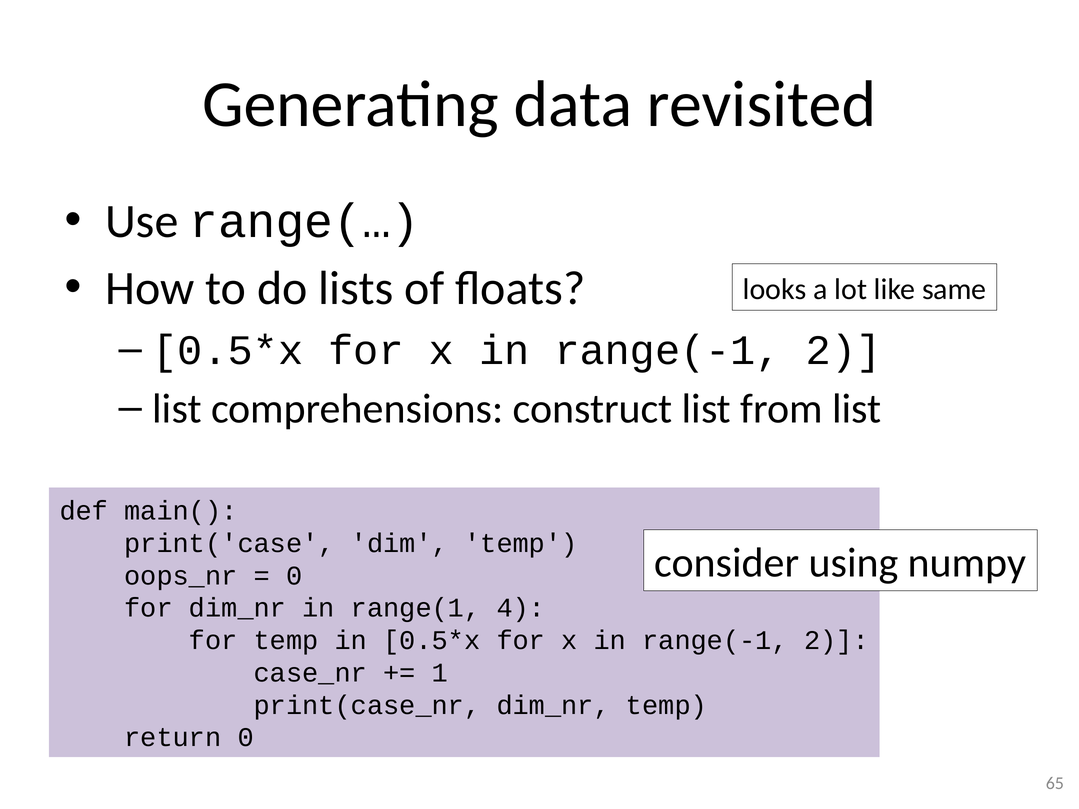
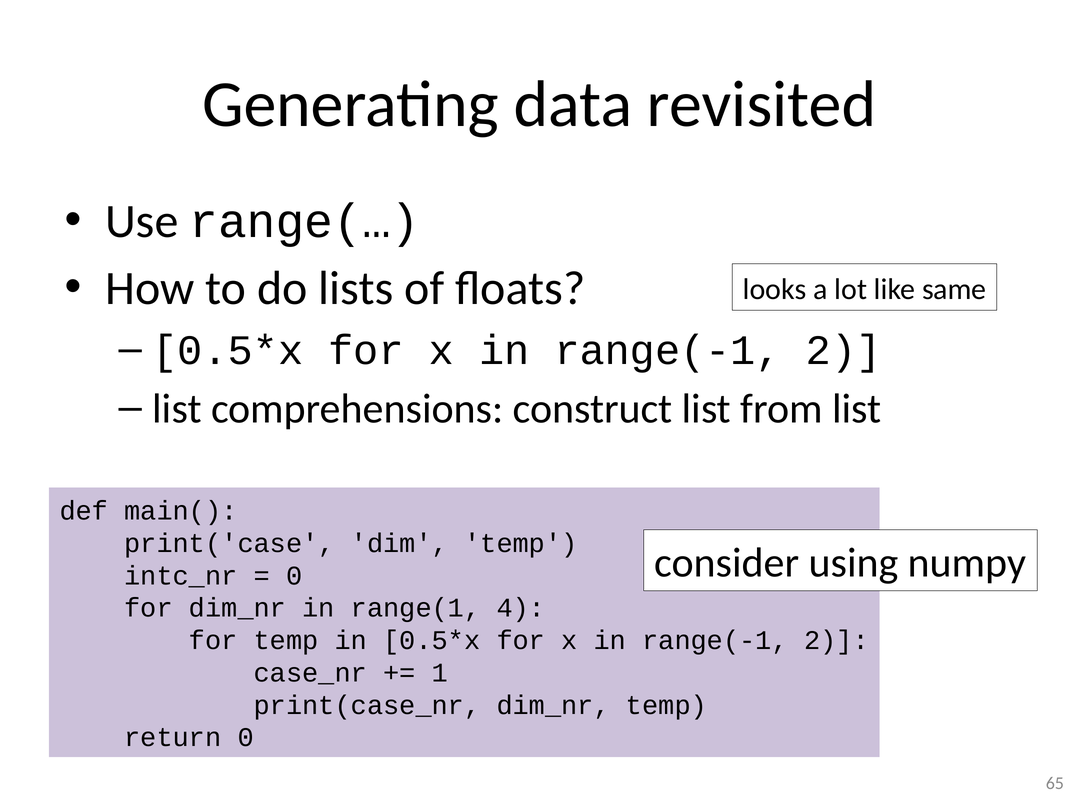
oops_nr: oops_nr -> intc_nr
